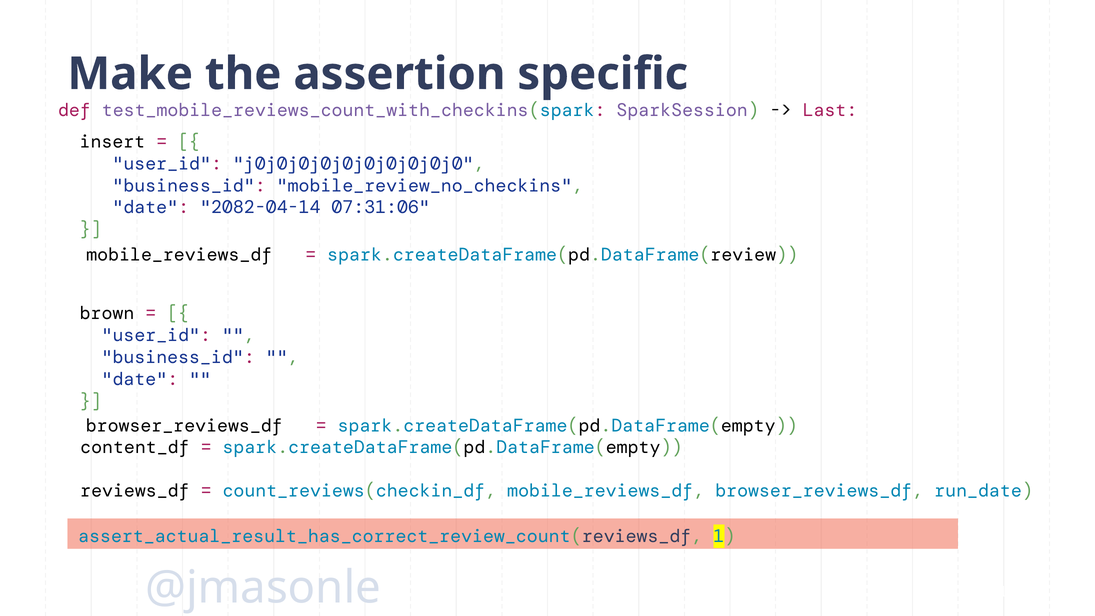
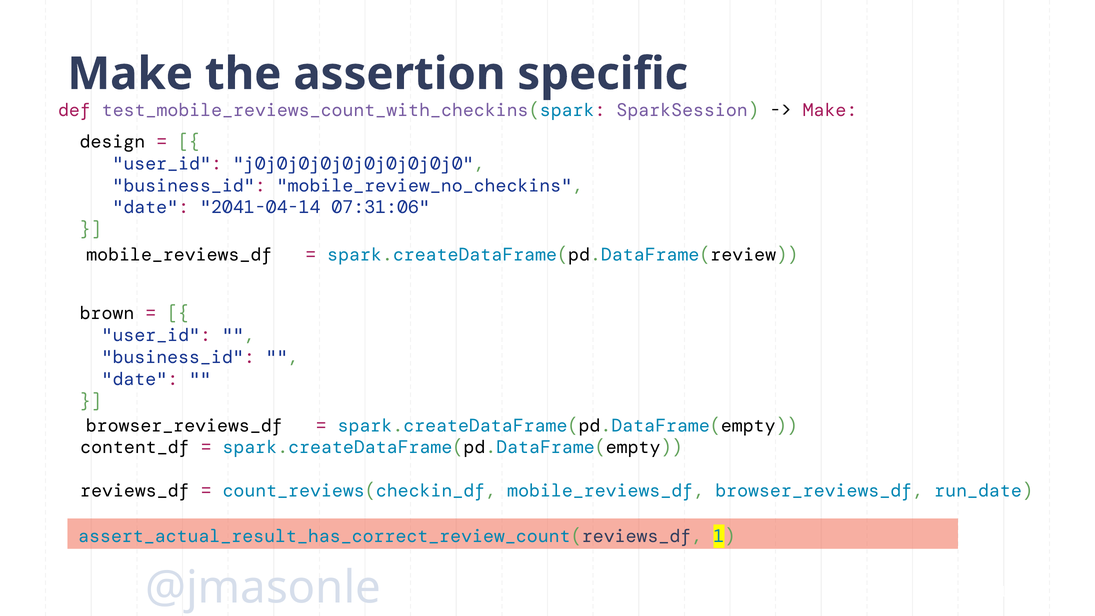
Last at (830, 110): Last -> Make
insert: insert -> design
2082-04-14: 2082-04-14 -> 2041-04-14
